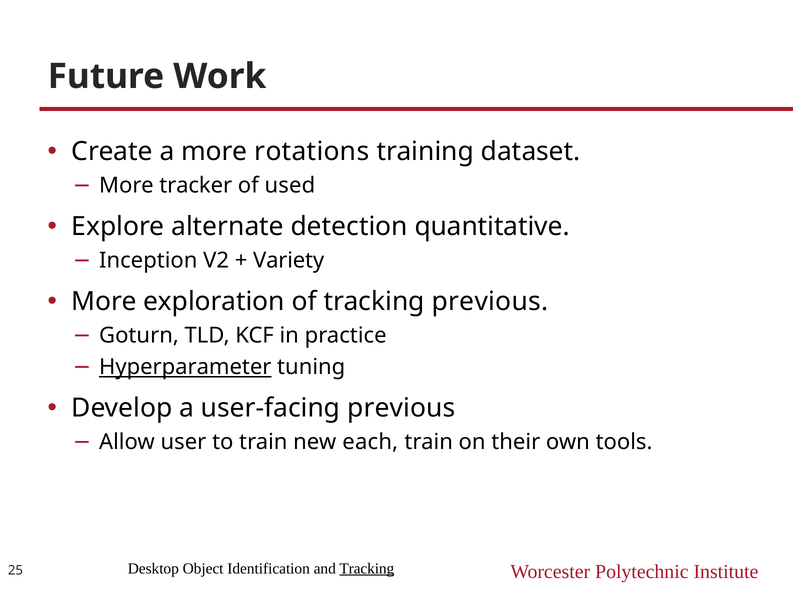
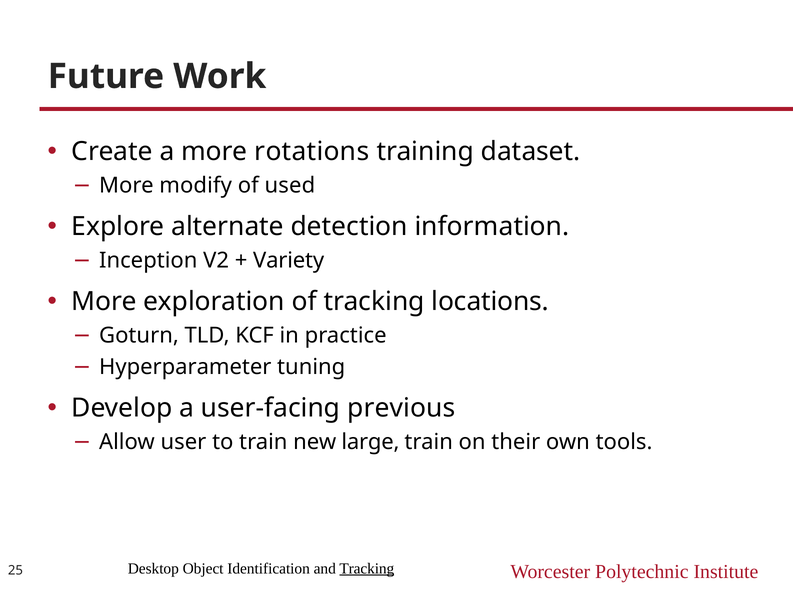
tracker: tracker -> modify
quantitative: quantitative -> information
tracking previous: previous -> locations
Hyperparameter underline: present -> none
each: each -> large
